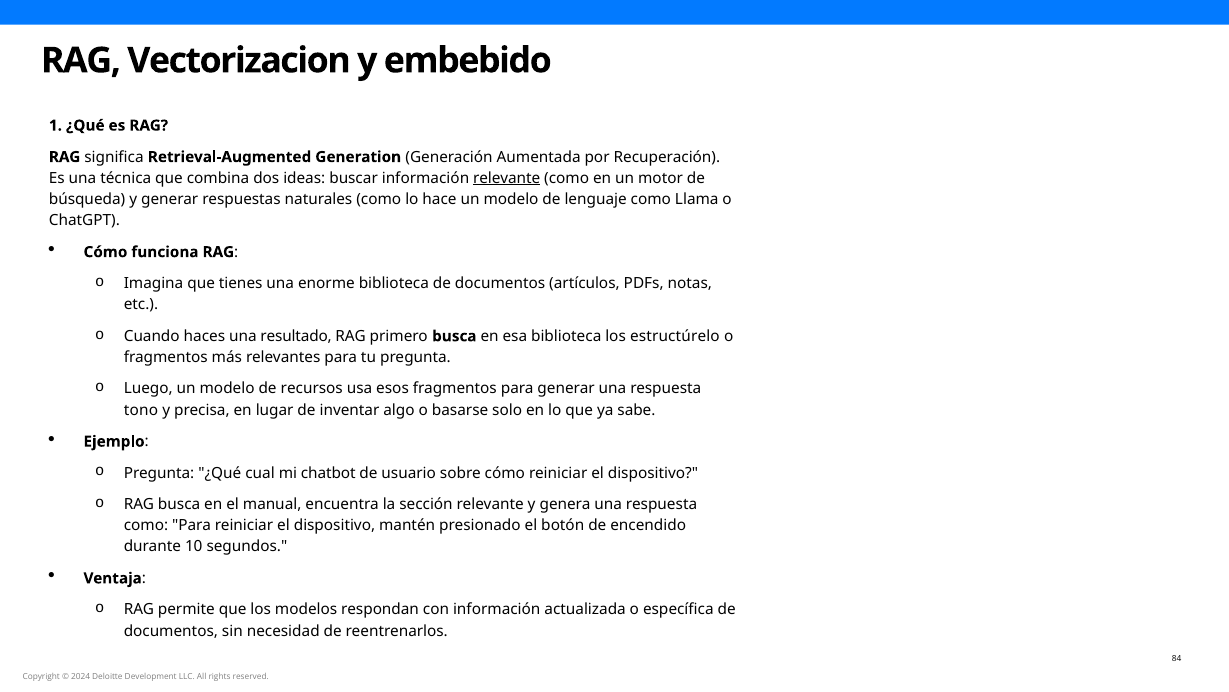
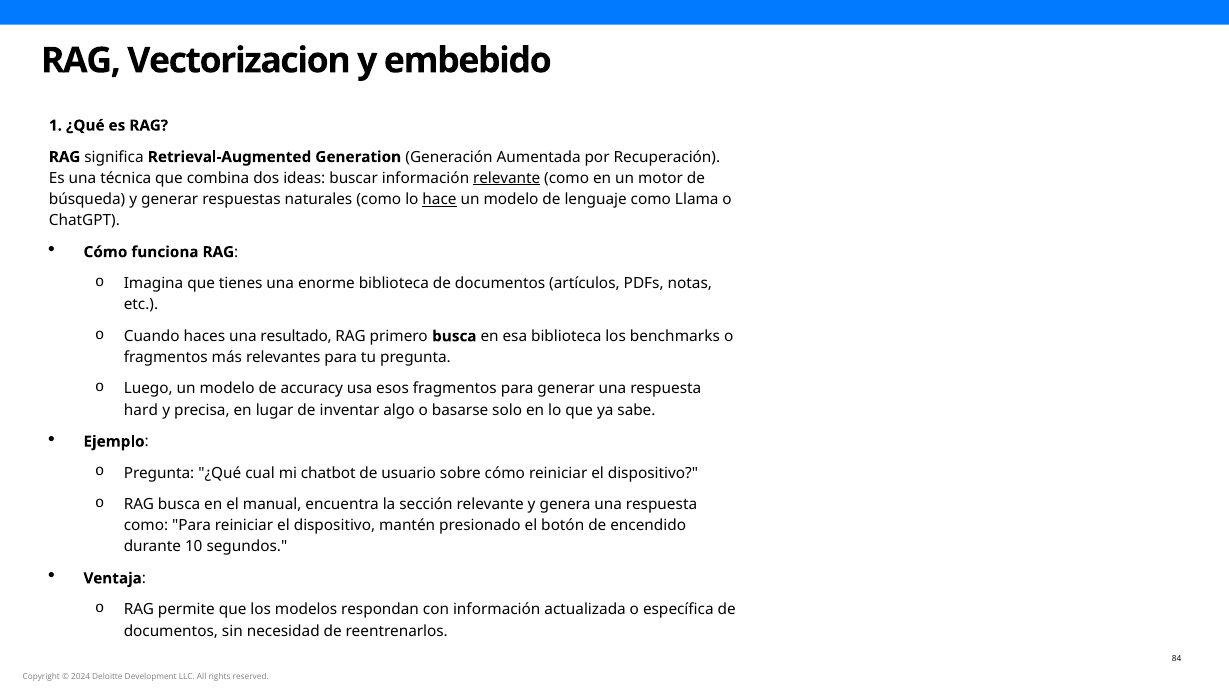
hace underline: none -> present
estructúrelo: estructúrelo -> benchmarks
recursos: recursos -> accuracy
tono: tono -> hard
